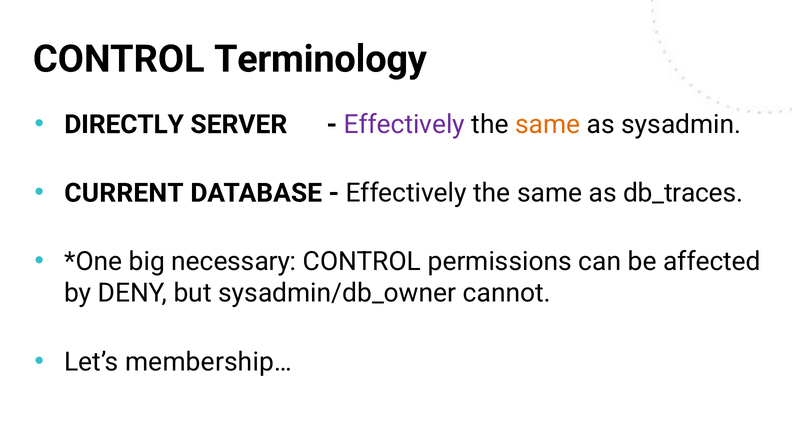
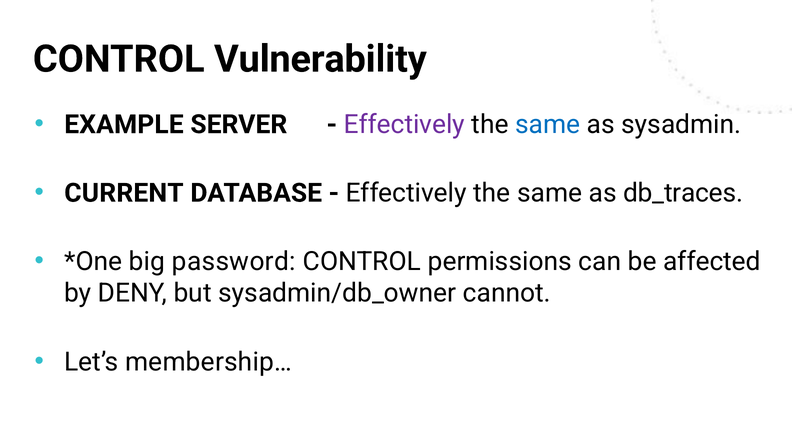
Terminology: Terminology -> Vulnerability
DIRECTLY: DIRECTLY -> EXAMPLE
same at (548, 125) colour: orange -> blue
necessary: necessary -> password
